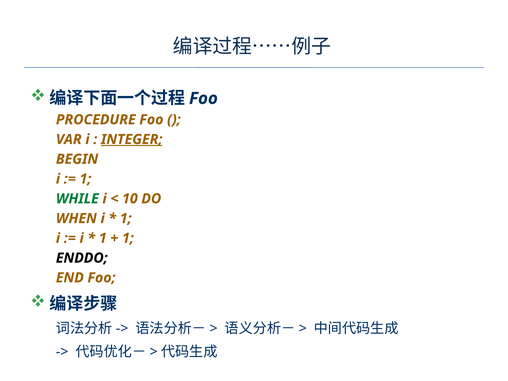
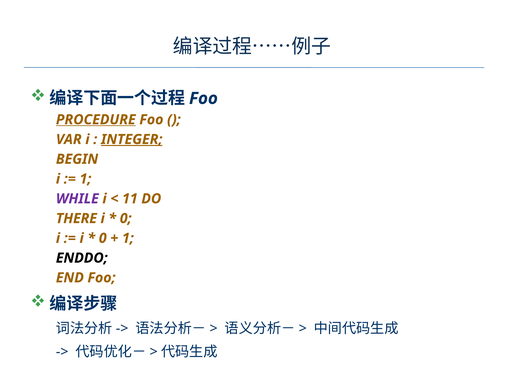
PROCEDURE underline: none -> present
WHILE colour: green -> purple
10: 10 -> 11
WHEN: WHEN -> THERE
1 at (126, 218): 1 -> 0
1 at (103, 238): 1 -> 0
